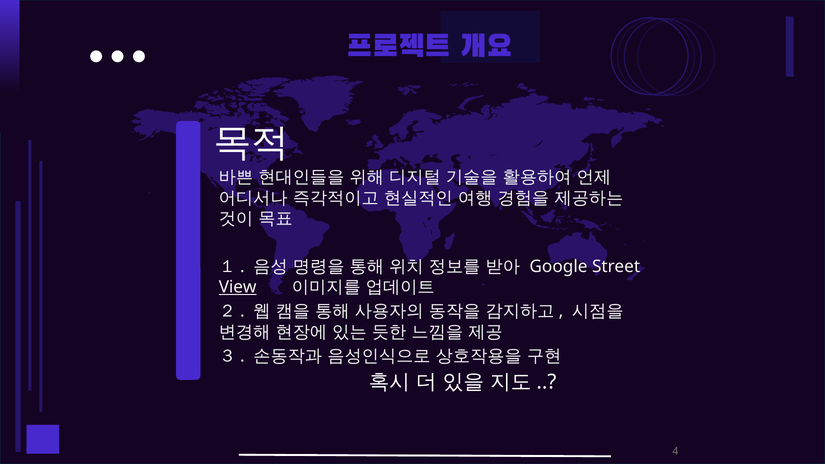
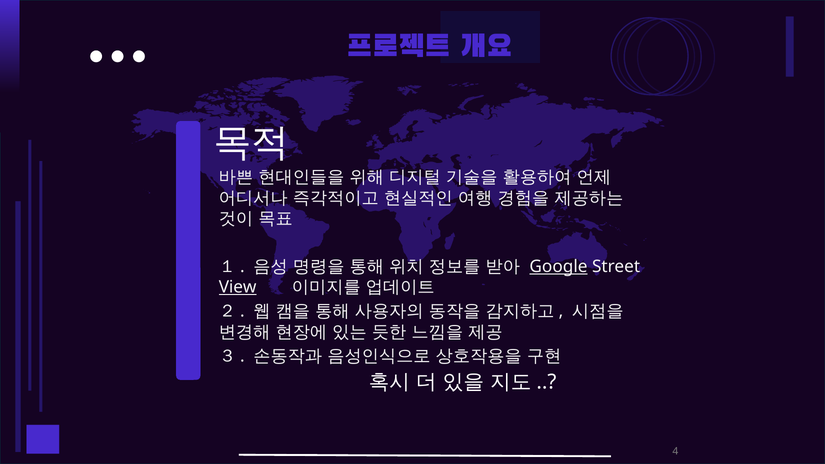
Google underline: none -> present
